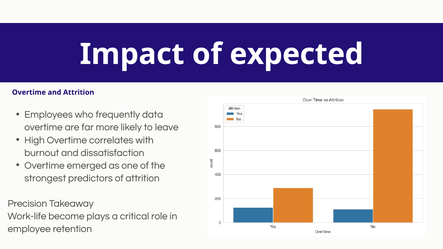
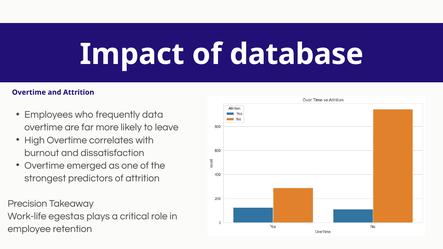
expected: expected -> database
become: become -> egestas
